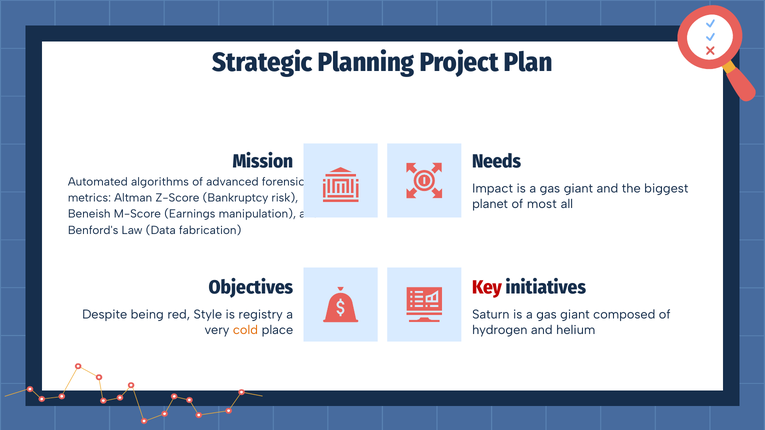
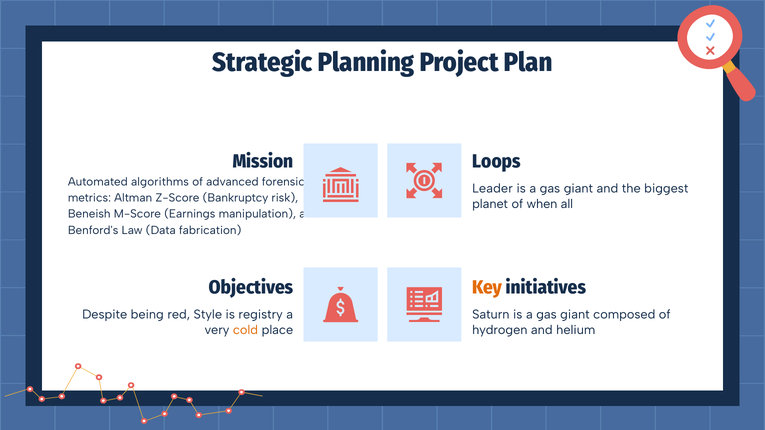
Needs: Needs -> Loops
Impact: Impact -> Leader
most: most -> when
Key colour: red -> orange
